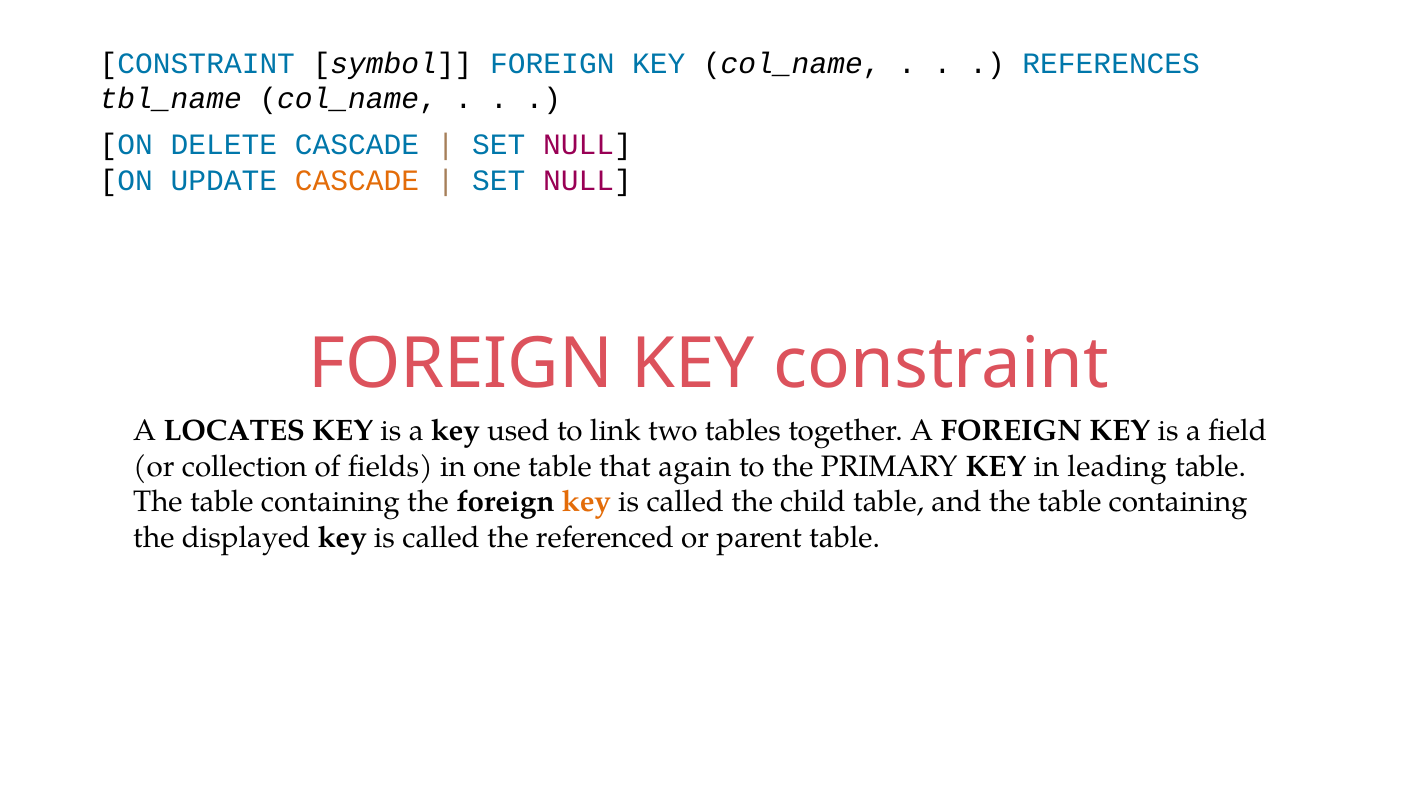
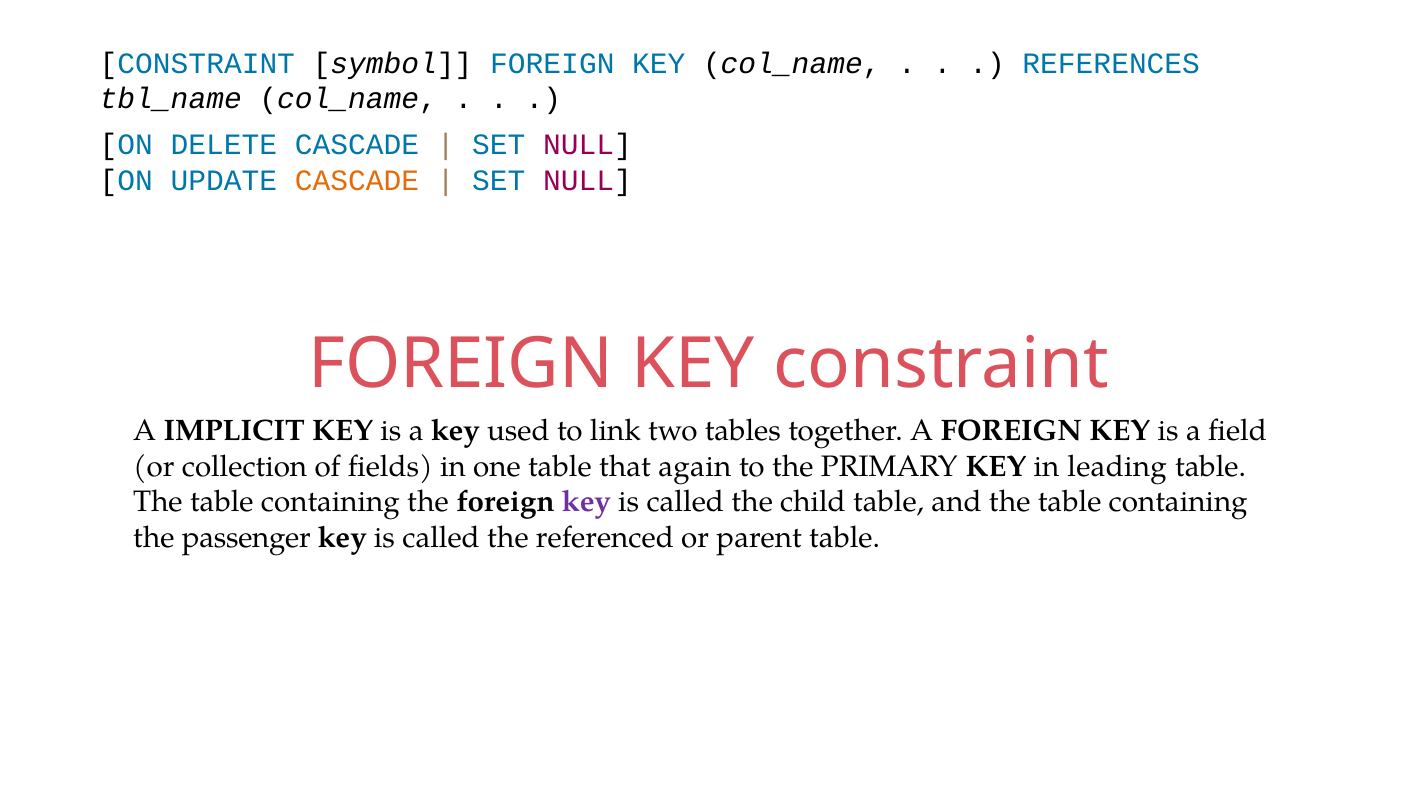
LOCATES: LOCATES -> IMPLICIT
key at (586, 502) colour: orange -> purple
displayed: displayed -> passenger
